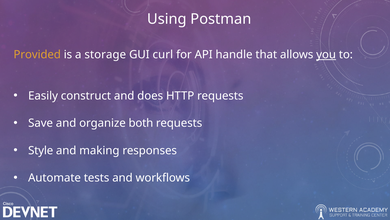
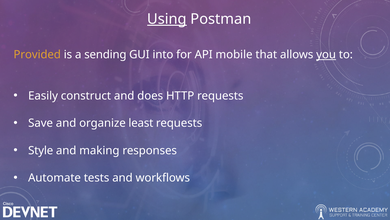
Using underline: none -> present
storage: storage -> sending
curl: curl -> into
handle: handle -> mobile
both: both -> least
